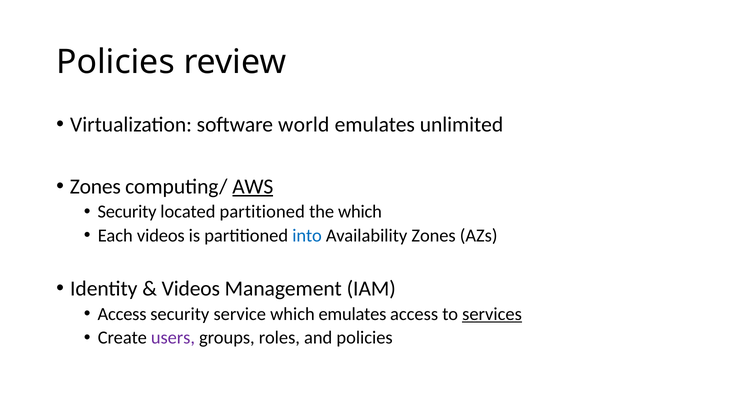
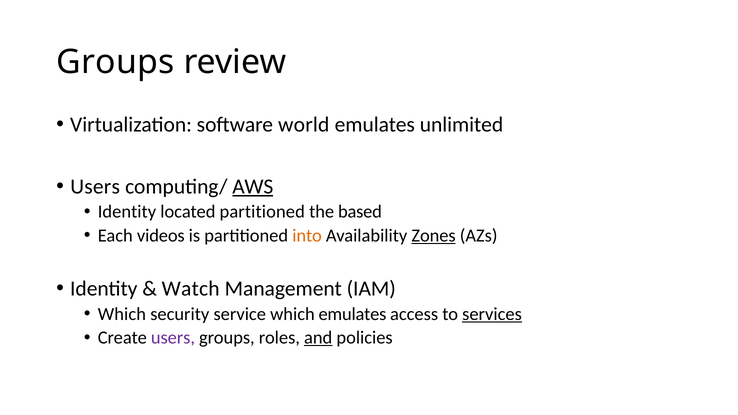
Policies at (116, 62): Policies -> Groups
Zones at (95, 187): Zones -> Users
Security at (127, 212): Security -> Identity
the which: which -> based
into colour: blue -> orange
Zones at (434, 236) underline: none -> present
Videos at (191, 289): Videos -> Watch
Access at (122, 314): Access -> Which
and underline: none -> present
